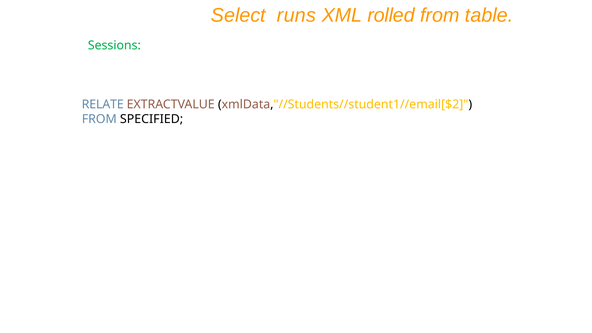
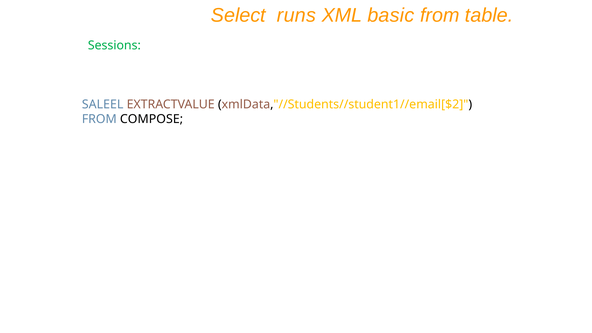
rolled: rolled -> basic
RELATE: RELATE -> SALEEL
SPECIFIED: SPECIFIED -> COMPOSE
